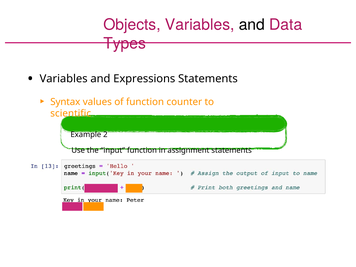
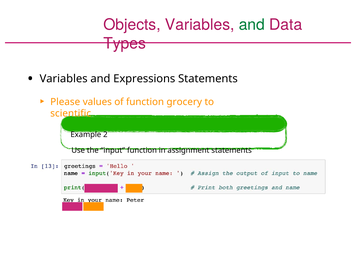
and at (252, 25) colour: black -> green
Syntax: Syntax -> Please
counter: counter -> grocery
